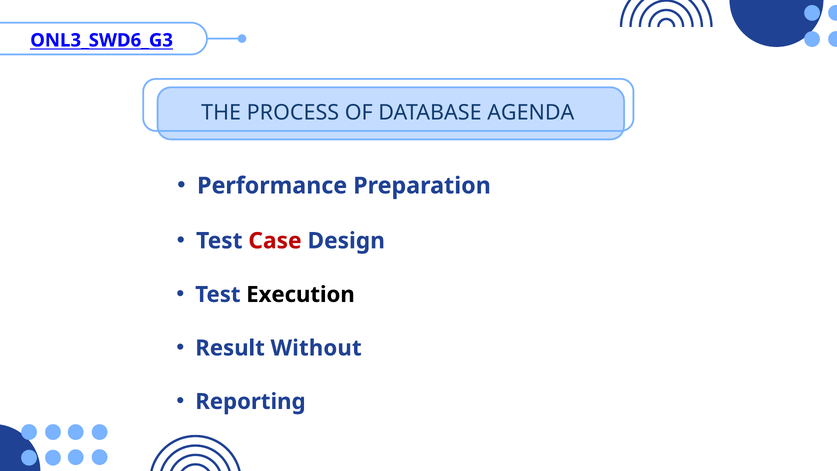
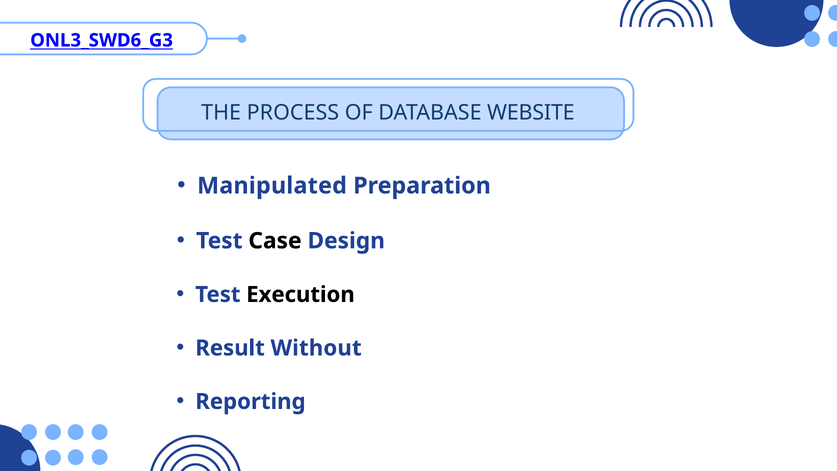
AGENDA: AGENDA -> WEBSITE
Performance: Performance -> Manipulated
Case colour: red -> black
